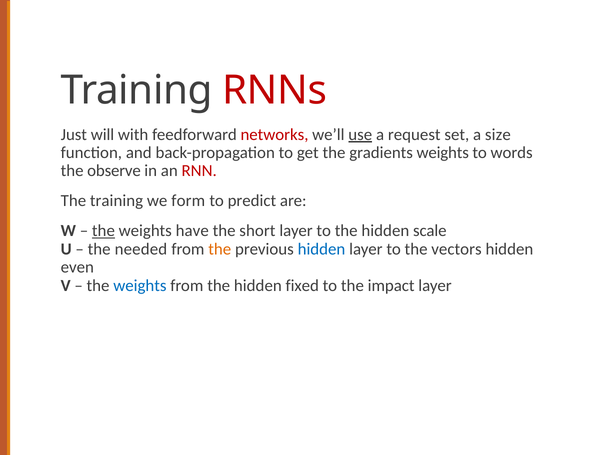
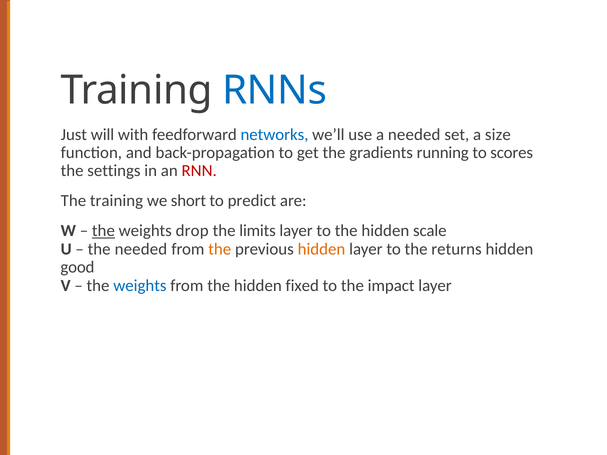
RNNs colour: red -> blue
networks colour: red -> blue
use underline: present -> none
a request: request -> needed
gradients weights: weights -> running
words: words -> scores
observe: observe -> settings
form: form -> short
have: have -> drop
short: short -> limits
hidden at (321, 249) colour: blue -> orange
vectors: vectors -> returns
even: even -> good
